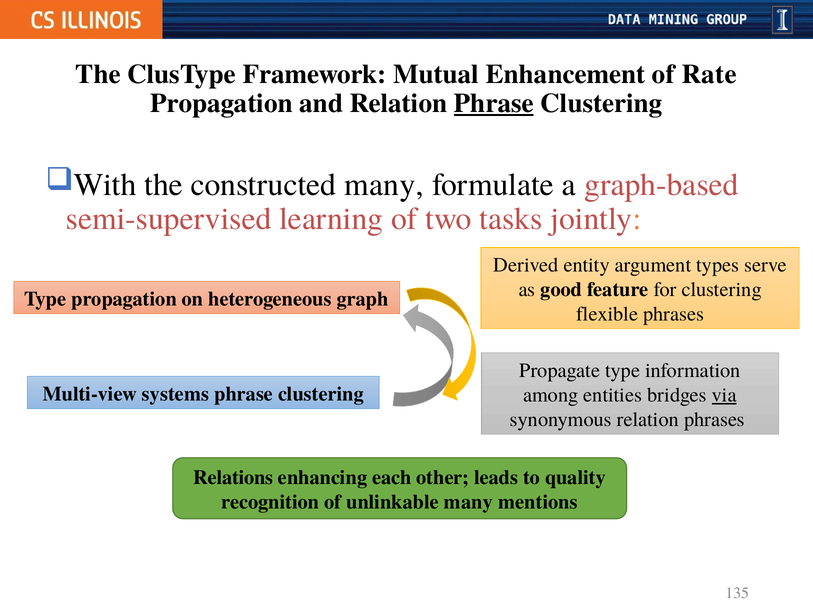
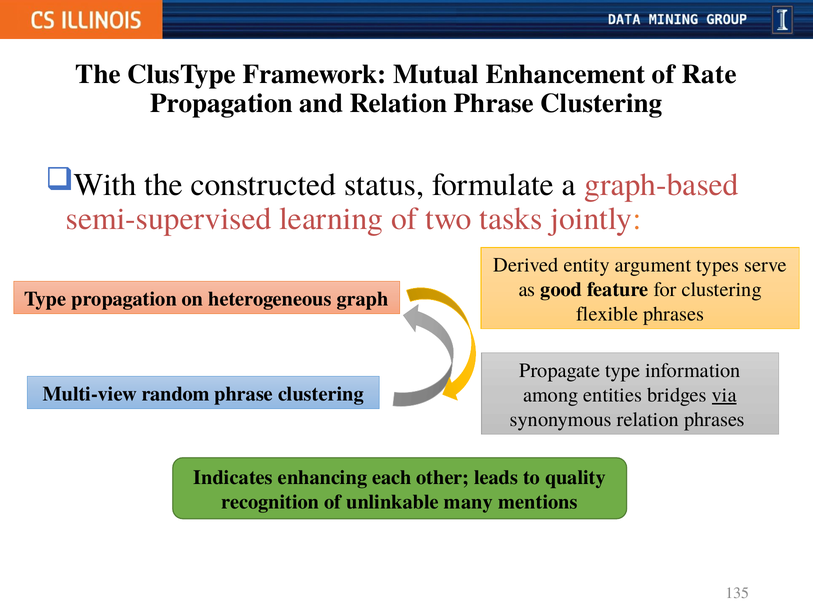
Phrase at (494, 103) underline: present -> none
constructed many: many -> status
systems: systems -> random
Relations: Relations -> Indicates
